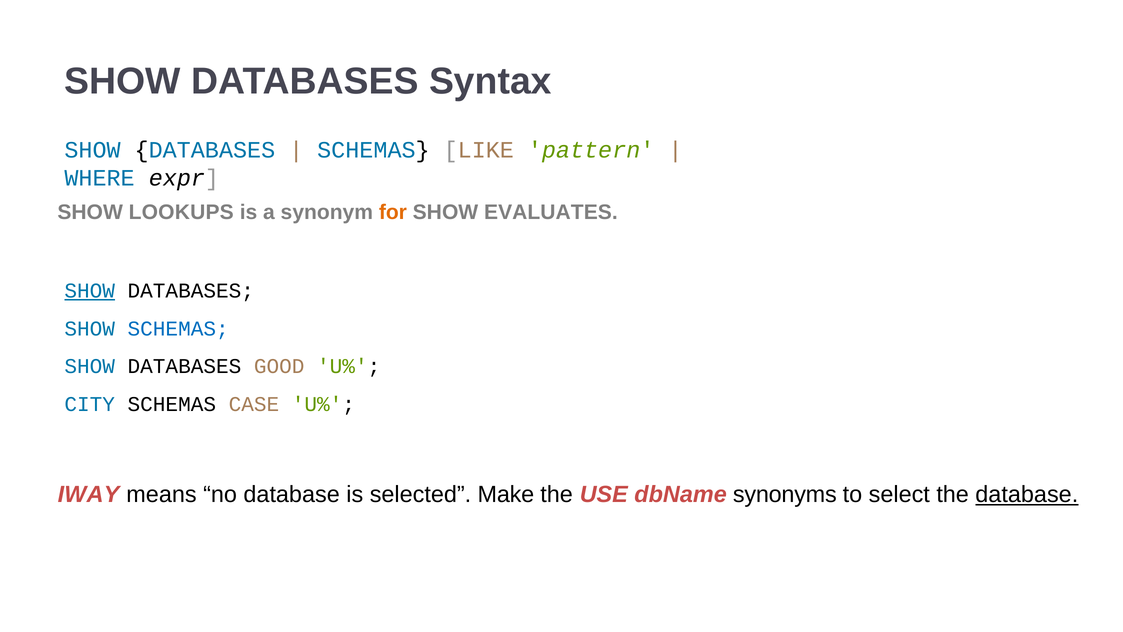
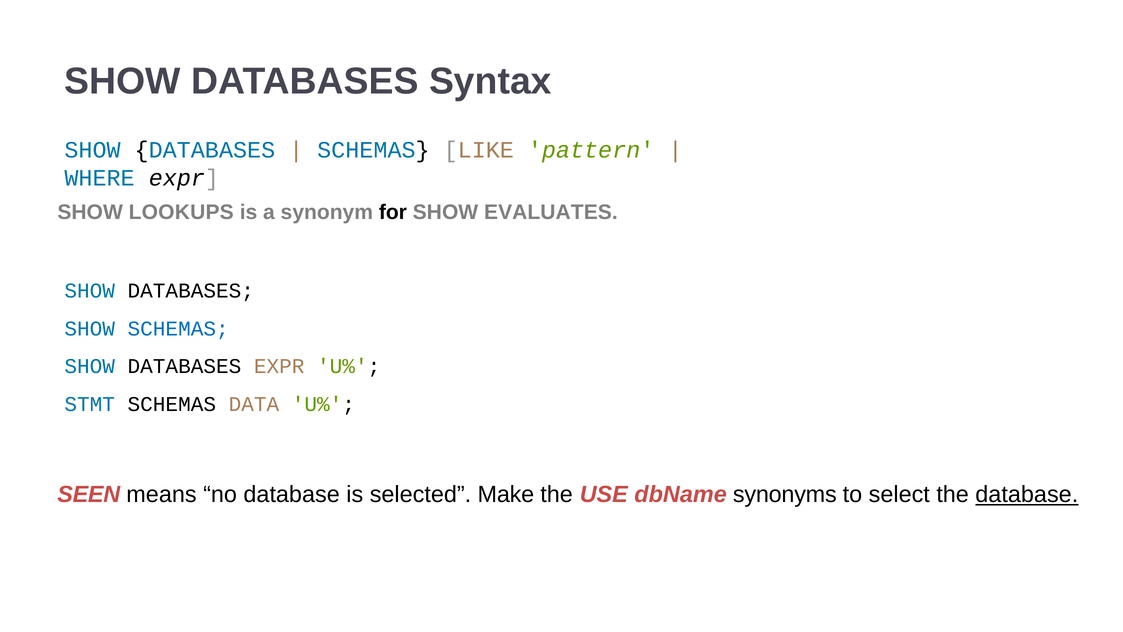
for colour: orange -> black
SHOW at (90, 291) underline: present -> none
DATABASES GOOD: GOOD -> EXPR
CITY: CITY -> STMT
CASE: CASE -> DATA
IWAY: IWAY -> SEEN
